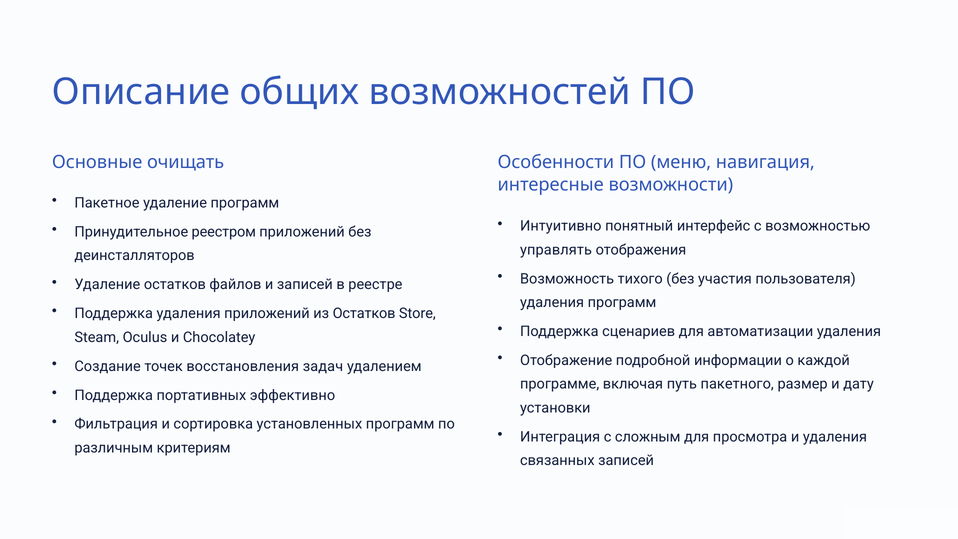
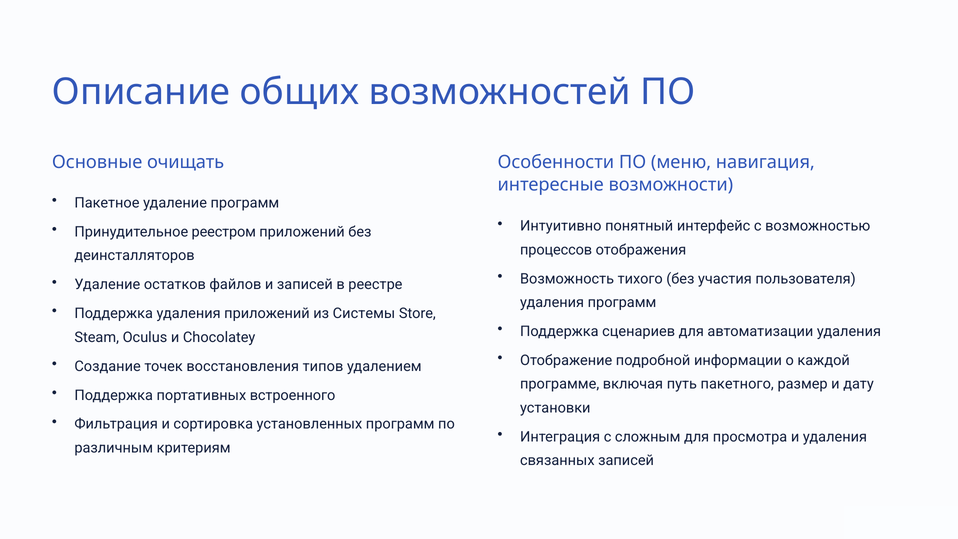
управлять: управлять -> процессов
из Остатков: Остатков -> Системы
задач: задач -> типов
эффективно: эффективно -> встроенного
